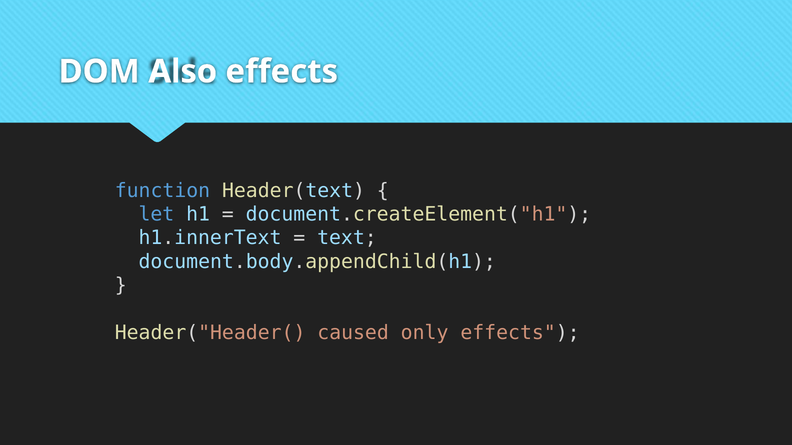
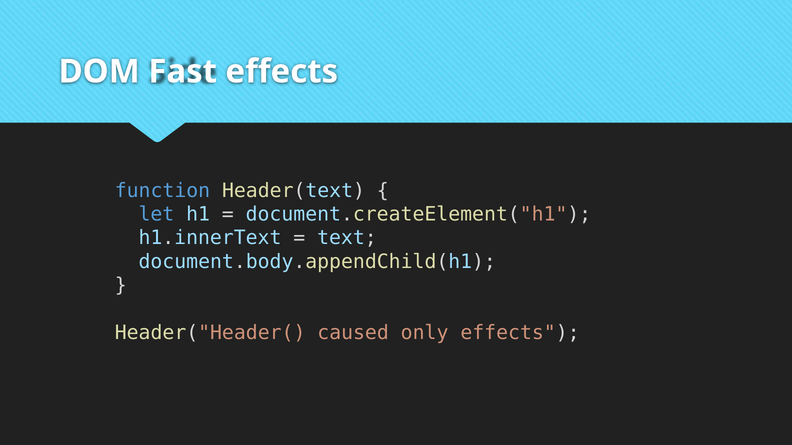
Also: Also -> Fast
